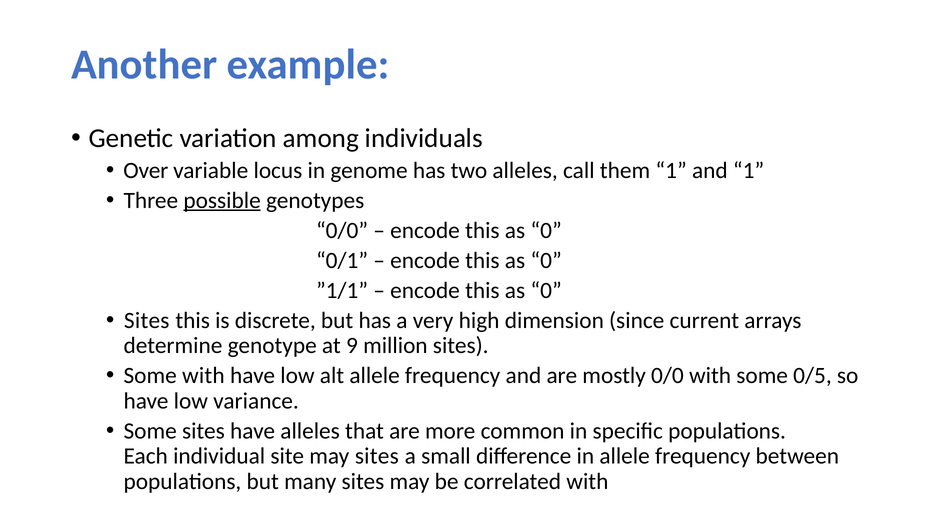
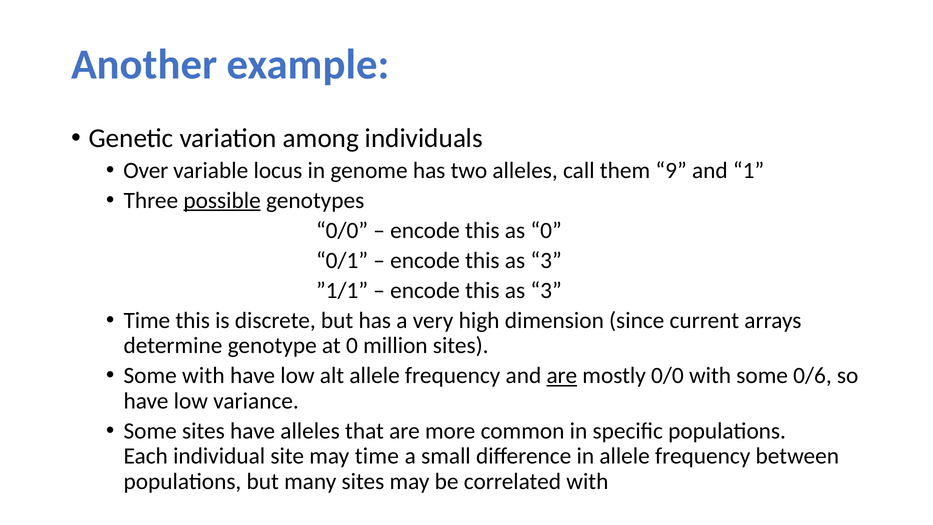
them 1: 1 -> 9
0 at (546, 260): 0 -> 3
0 at (546, 290): 0 -> 3
Sites at (147, 320): Sites -> Time
at 9: 9 -> 0
are at (562, 376) underline: none -> present
0/5: 0/5 -> 0/6
may sites: sites -> time
